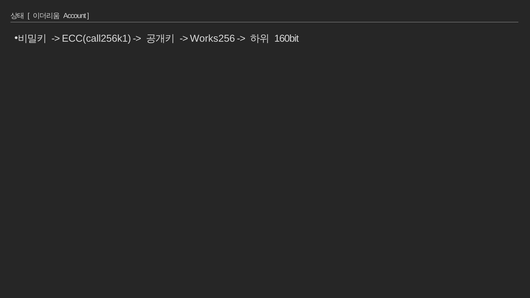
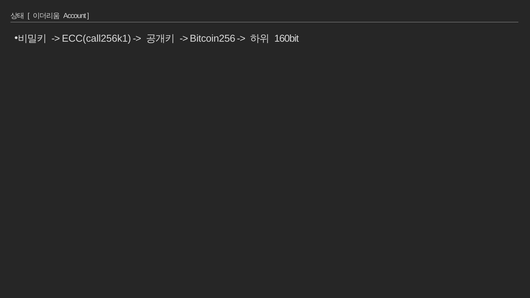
Works256: Works256 -> Bitcoin256
